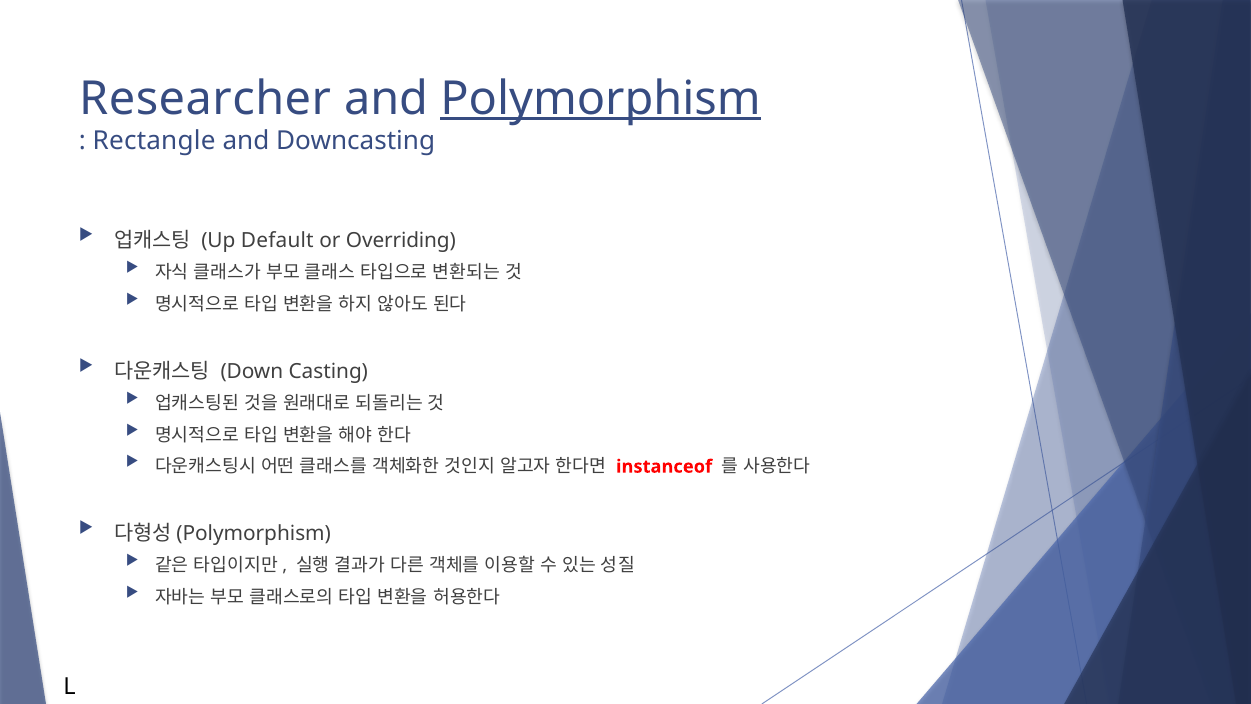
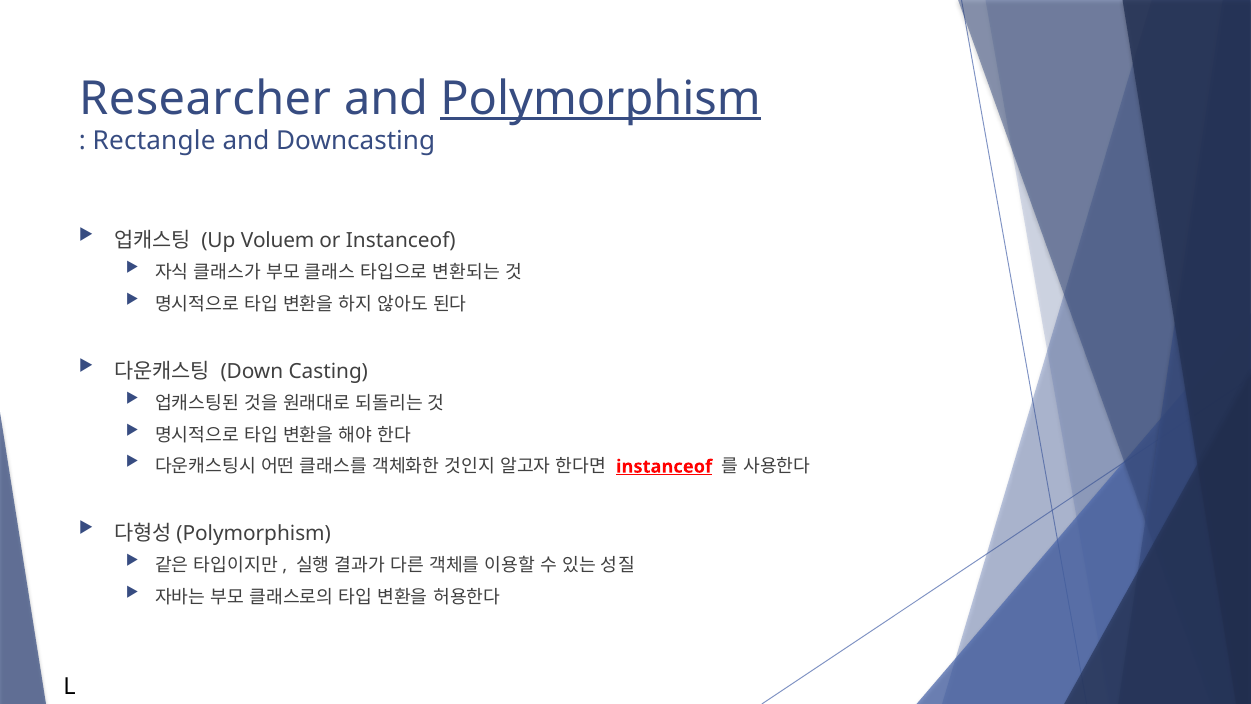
Default: Default -> Voluem
or Overriding: Overriding -> Instanceof
instanceof at (664, 466) underline: none -> present
